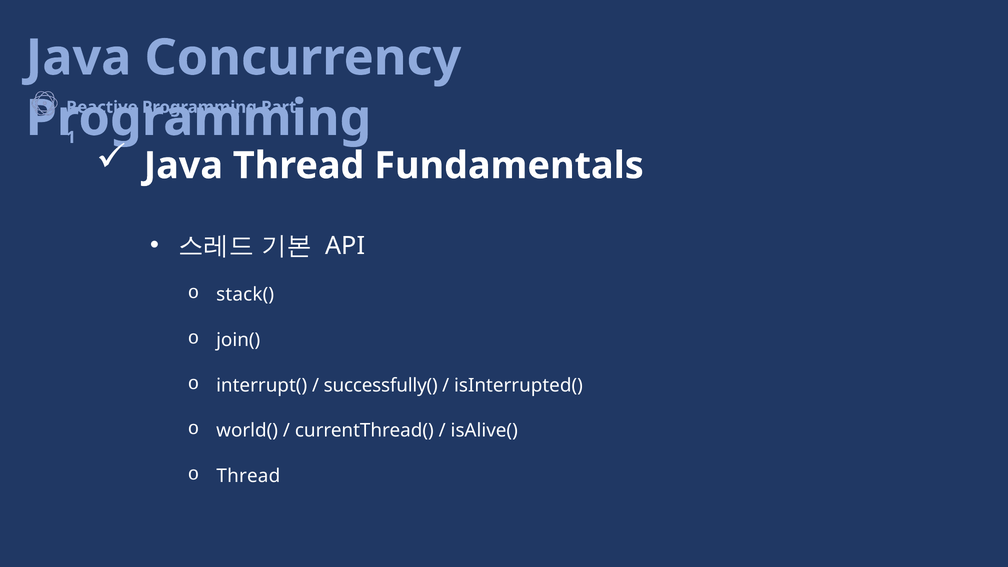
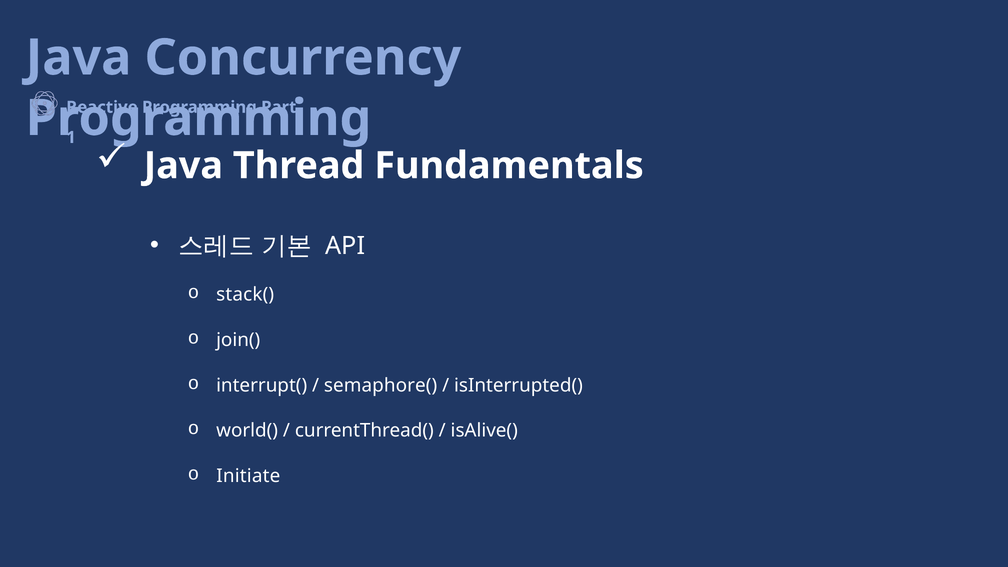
successfully(: successfully( -> semaphore(
Thread at (248, 476): Thread -> Initiate
